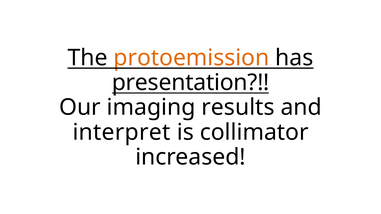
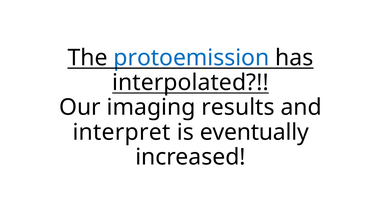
protoemission colour: orange -> blue
presentation: presentation -> interpolated
collimator: collimator -> eventually
